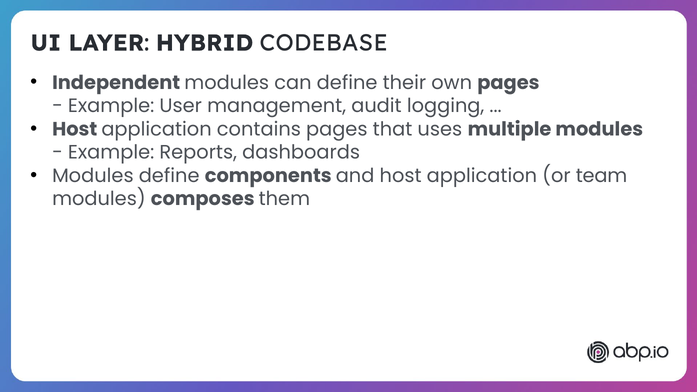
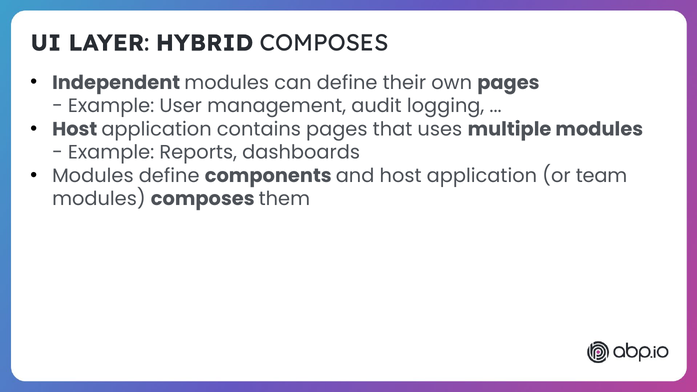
HYBRID CODEBASE: CODEBASE -> COMPOSES
